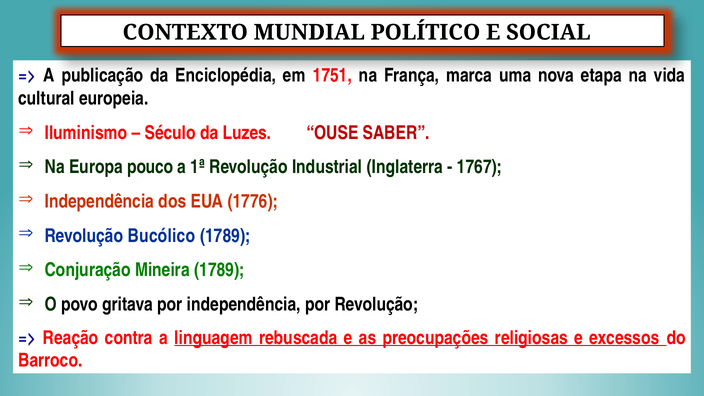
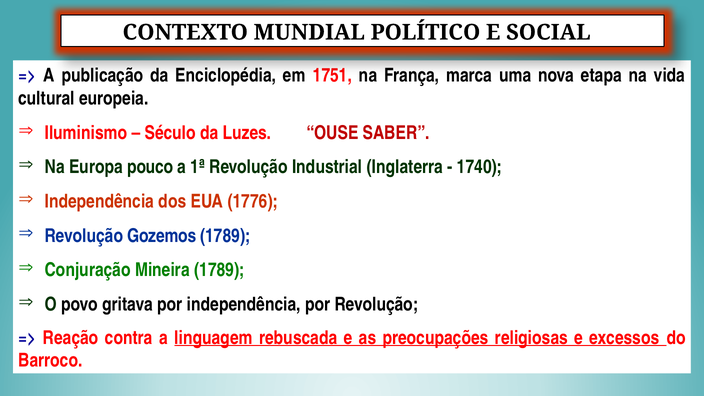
1767: 1767 -> 1740
Bucólico: Bucólico -> Gozemos
